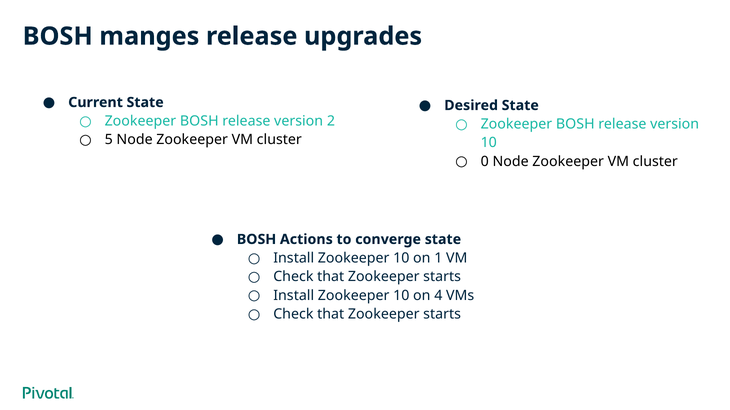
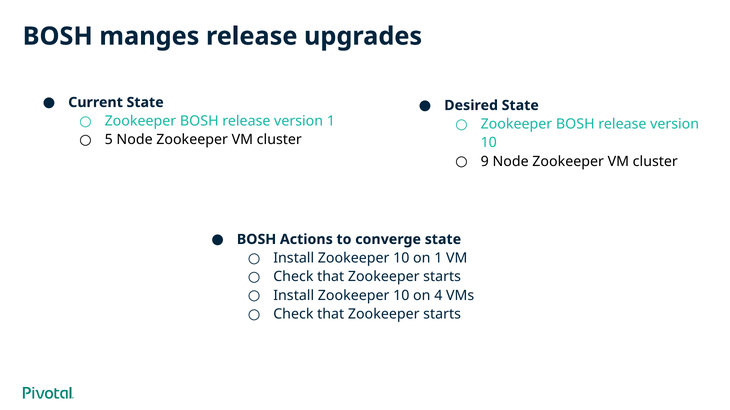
version 2: 2 -> 1
0: 0 -> 9
